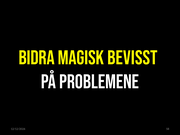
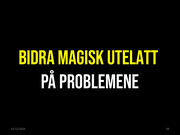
BEVISST: BEVISST -> UTELATT
